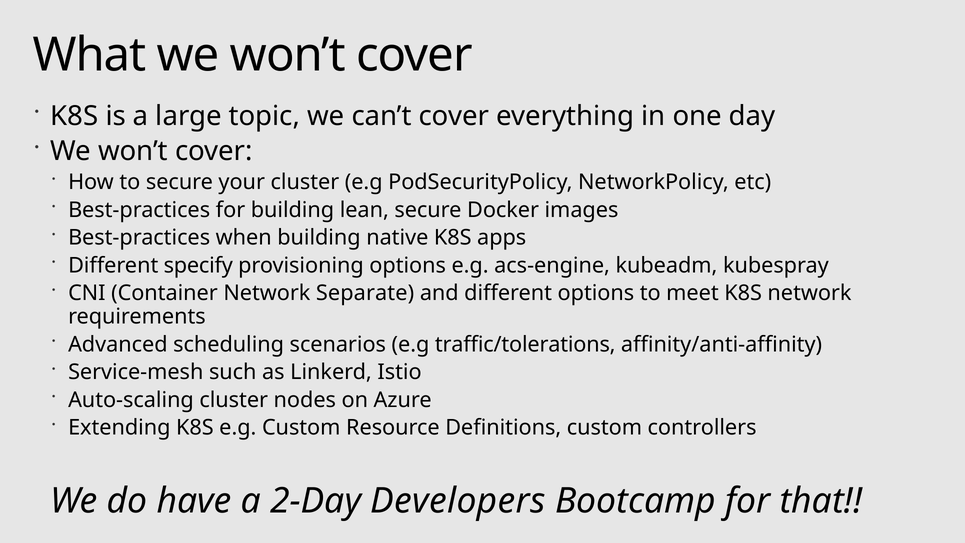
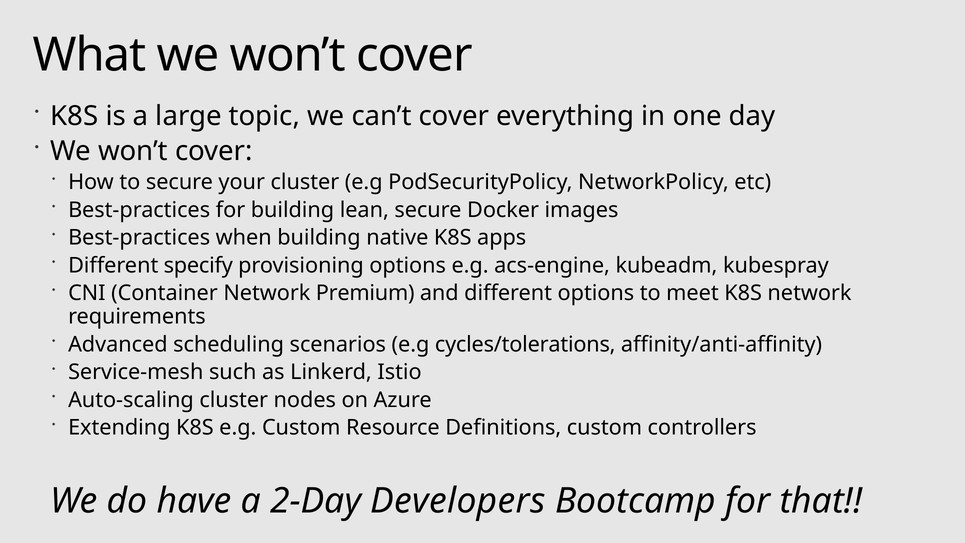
Separate: Separate -> Premium
traffic/tolerations: traffic/tolerations -> cycles/tolerations
